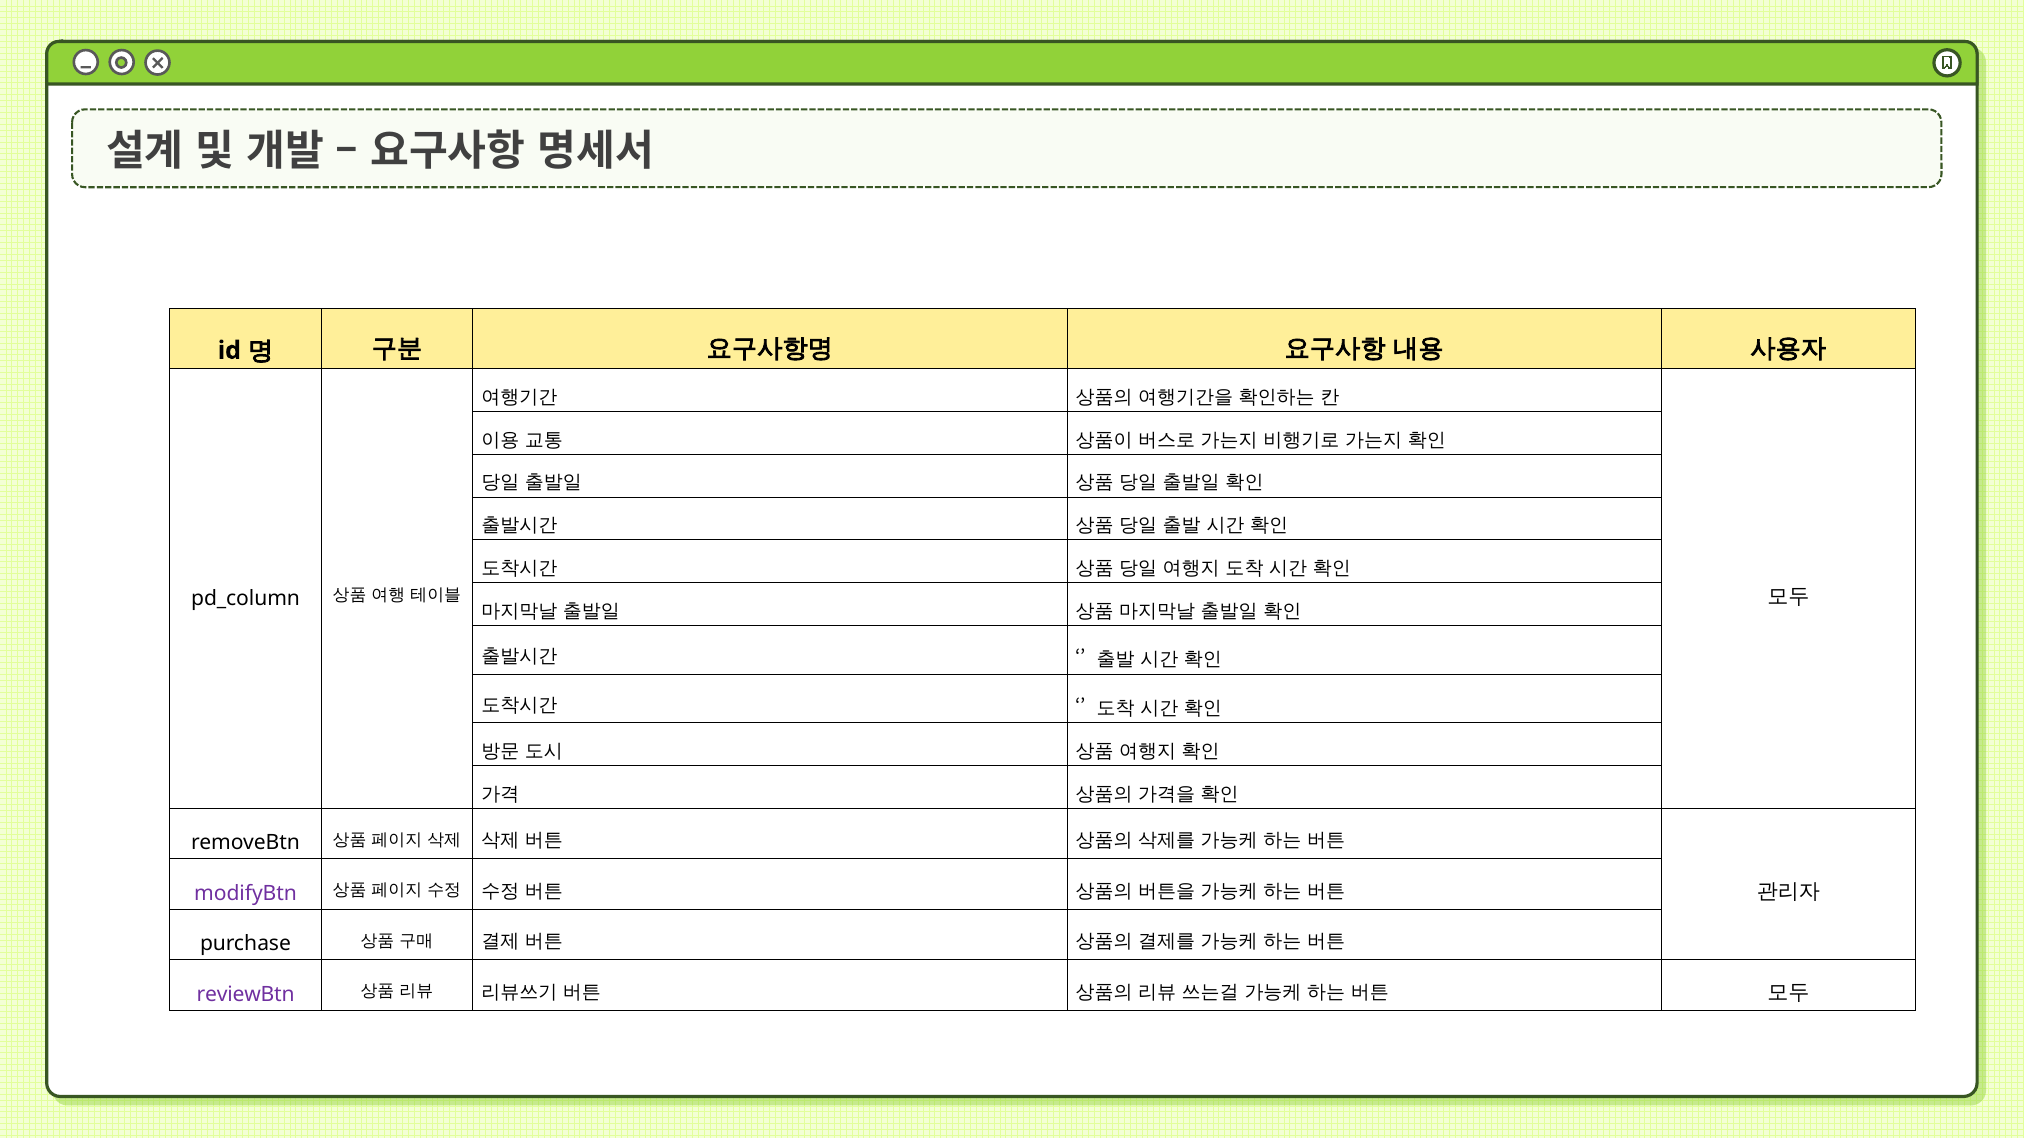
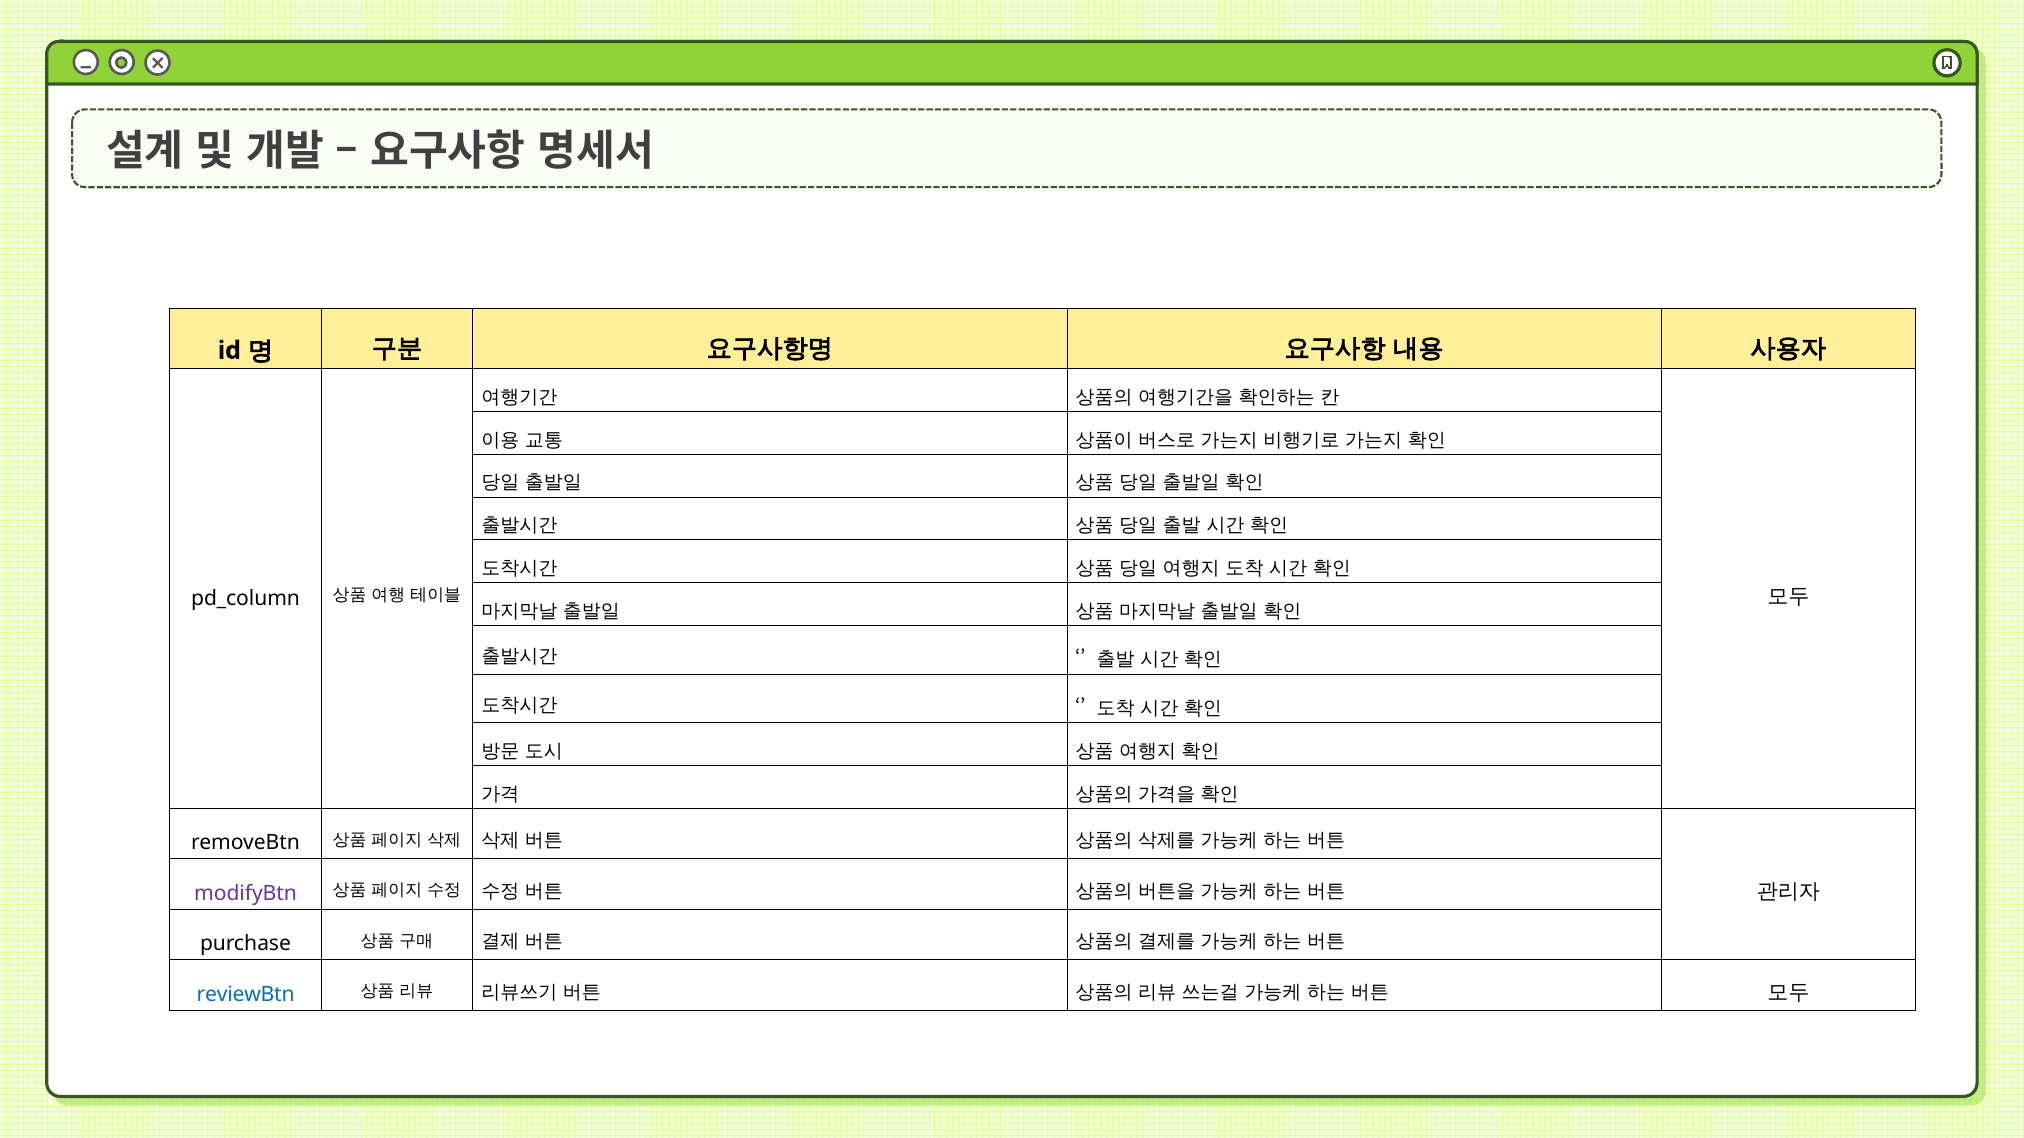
reviewBtn colour: purple -> blue
